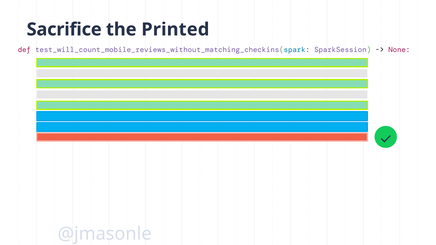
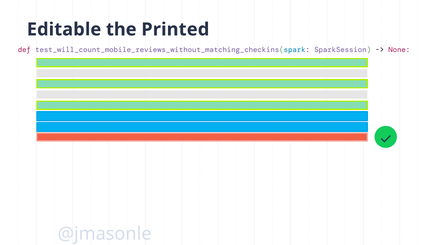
Sacrifice: Sacrifice -> Editable
